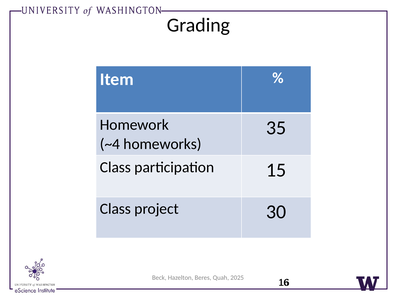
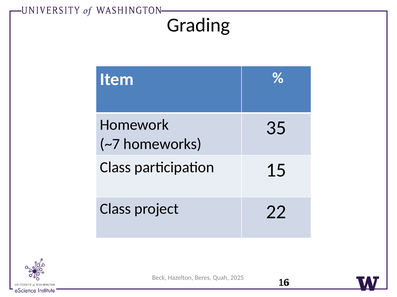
~4: ~4 -> ~7
30: 30 -> 22
